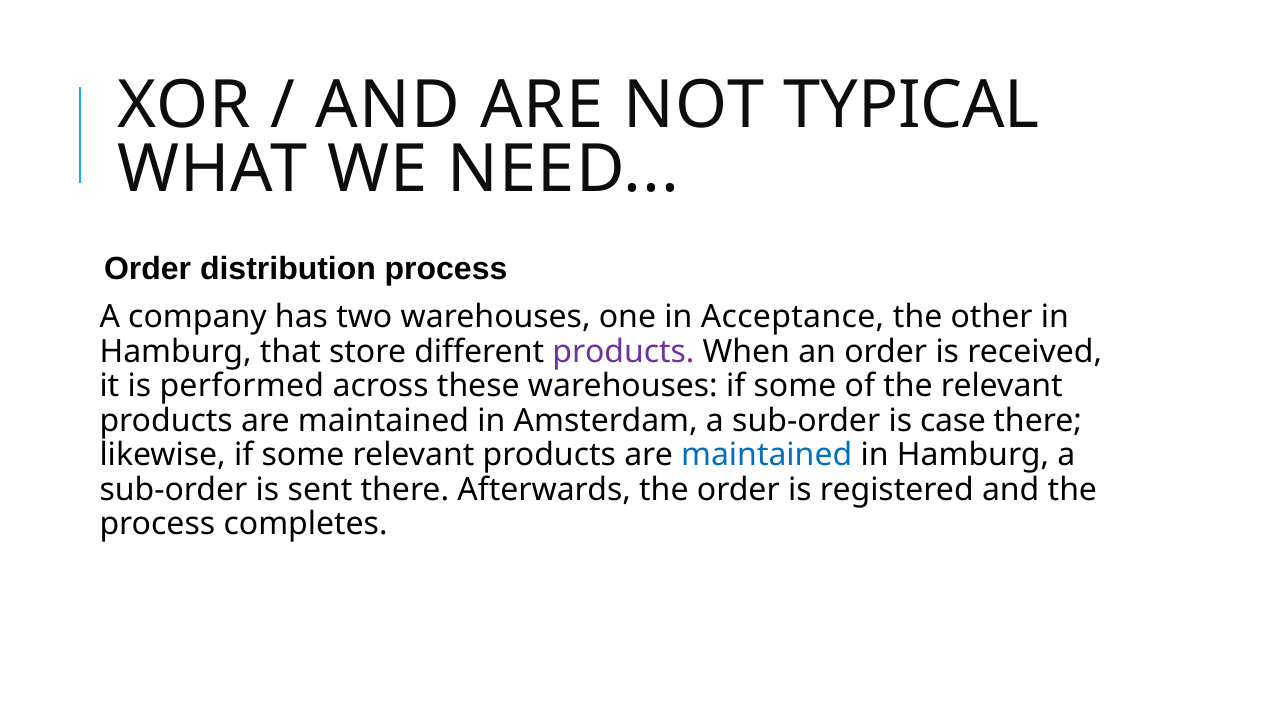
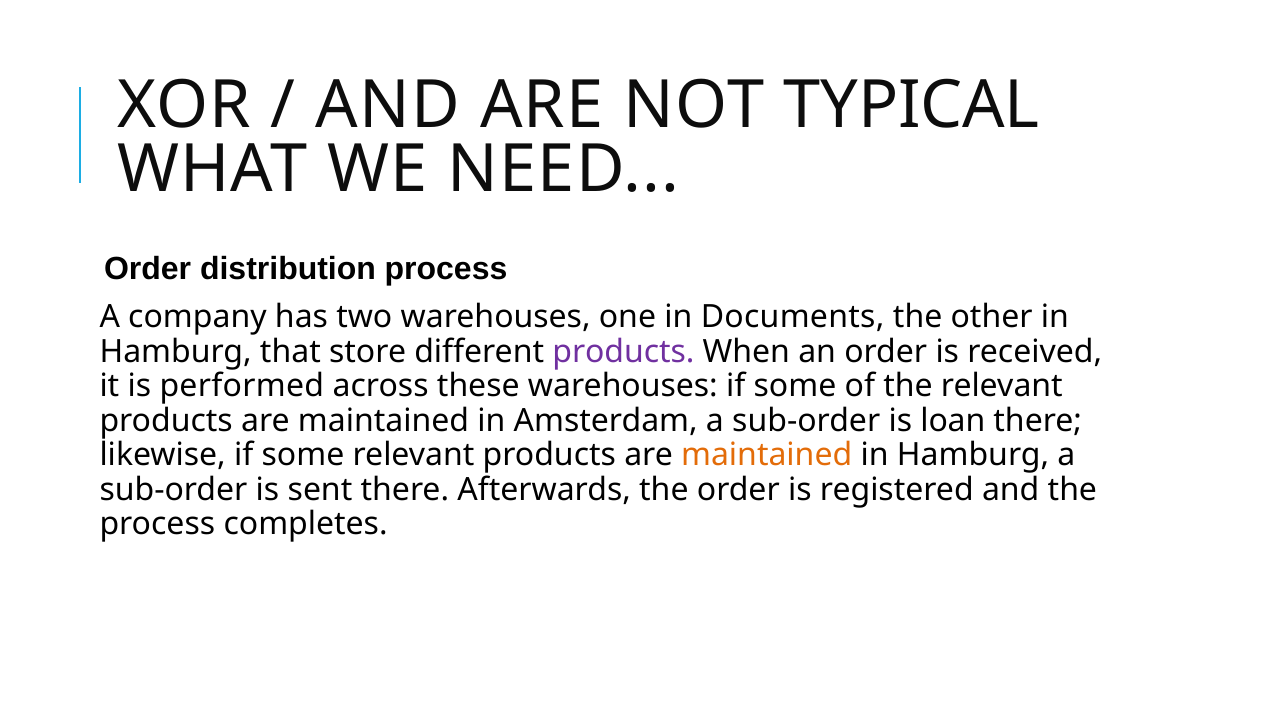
Acceptance: Acceptance -> Documents
case: case -> loan
maintained at (767, 455) colour: blue -> orange
